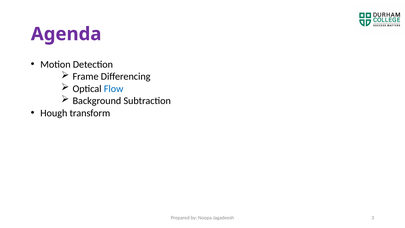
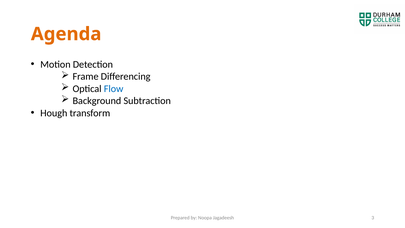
Agenda colour: purple -> orange
